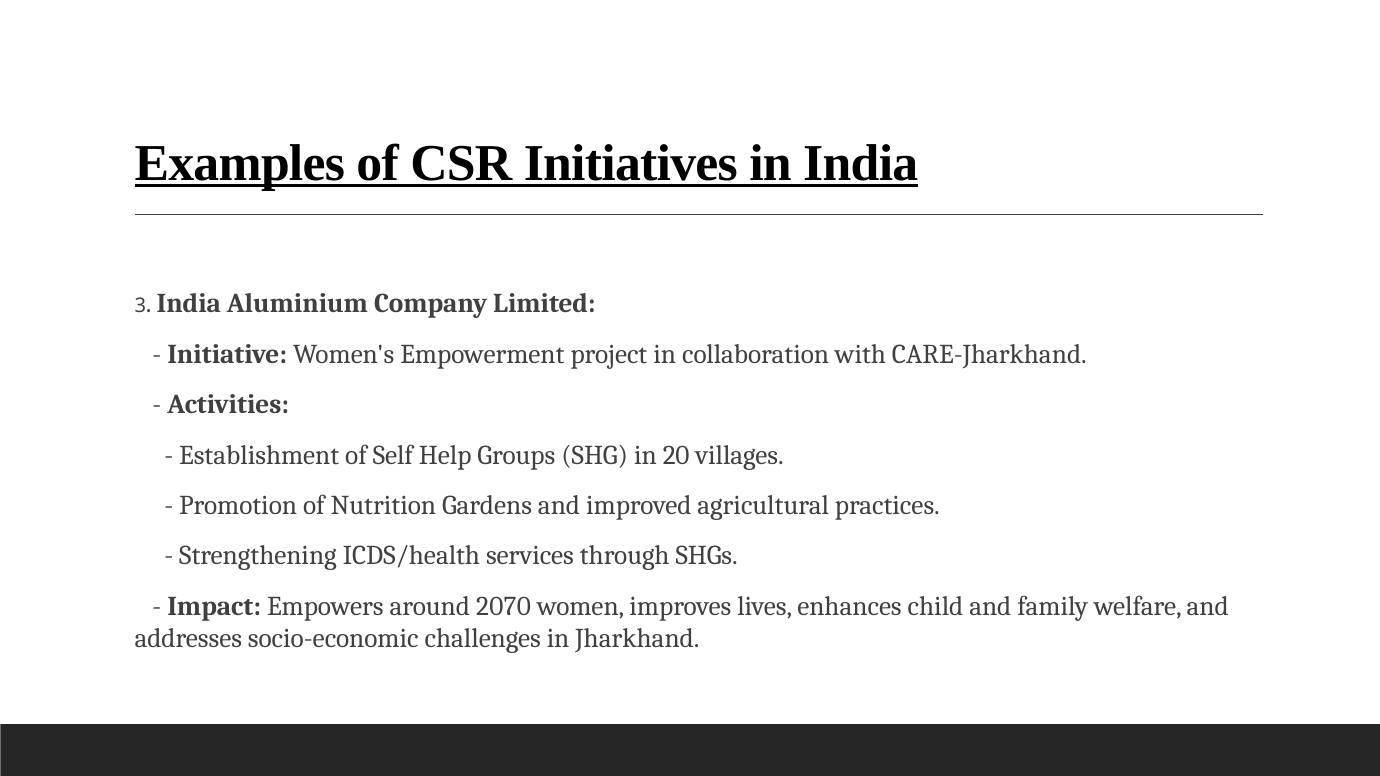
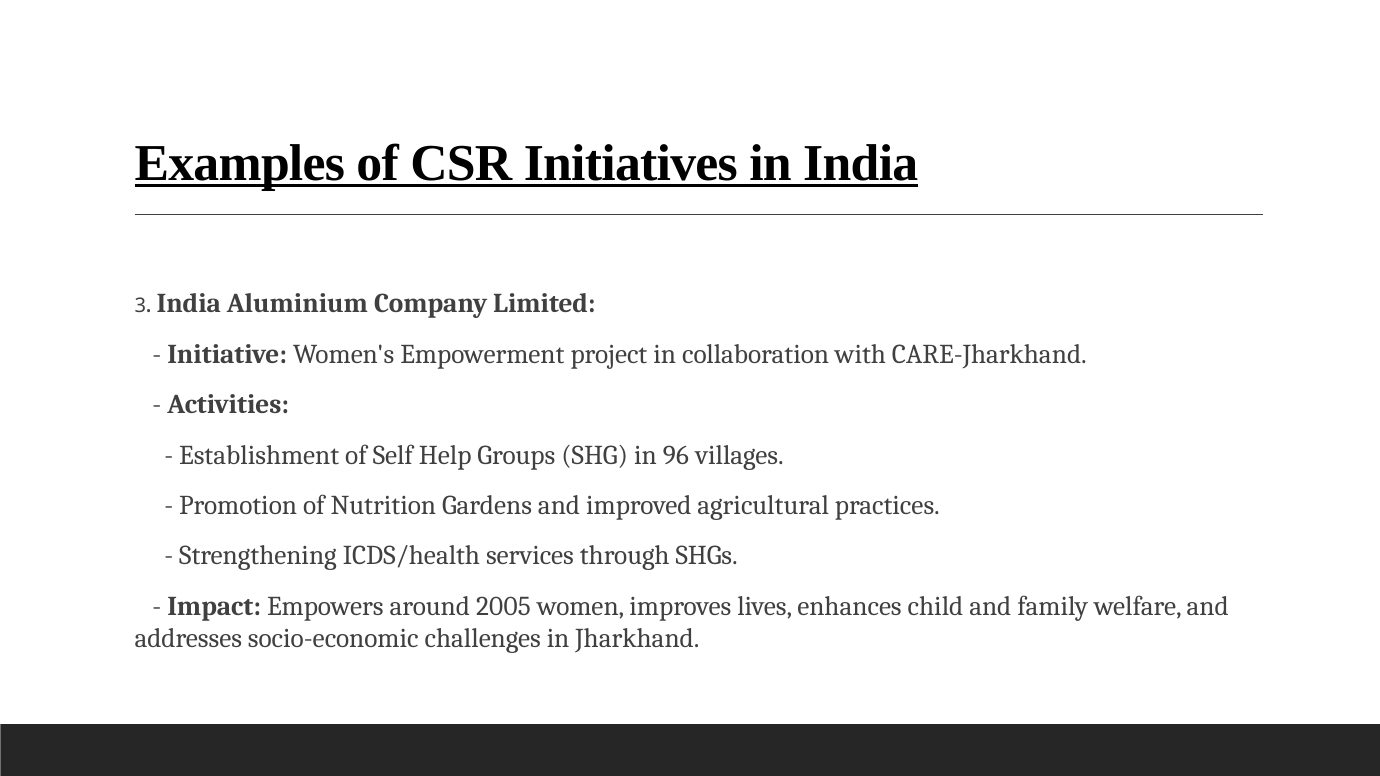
20: 20 -> 96
2070: 2070 -> 2005
